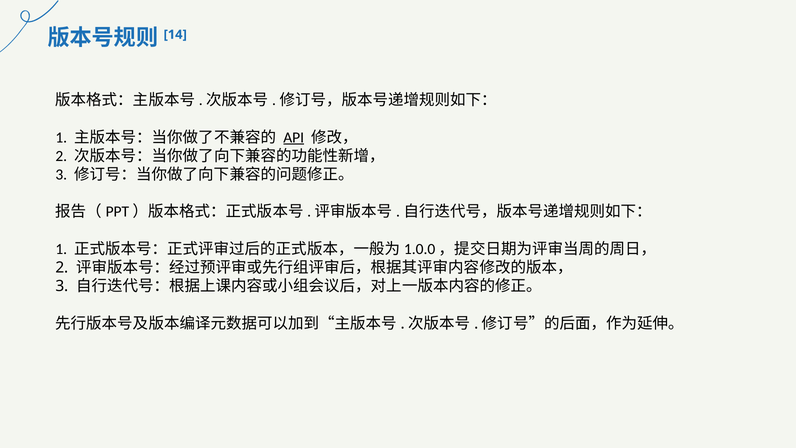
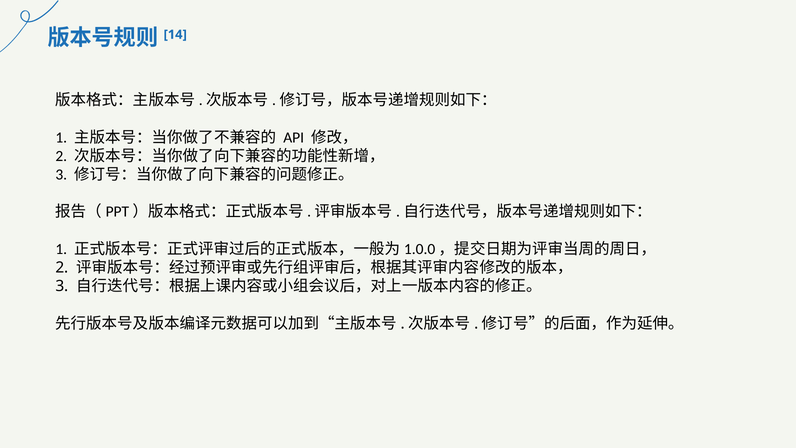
API underline: present -> none
